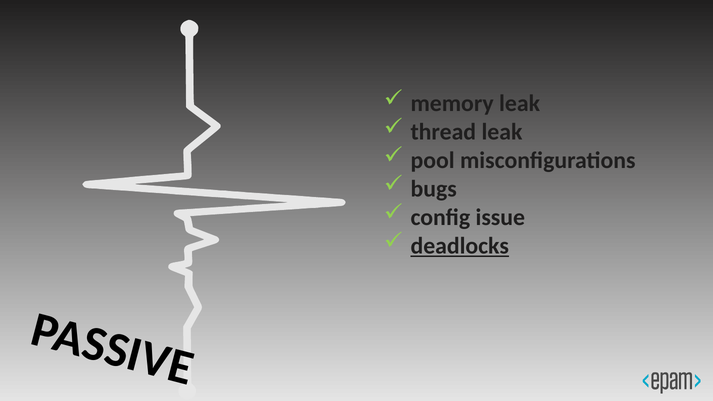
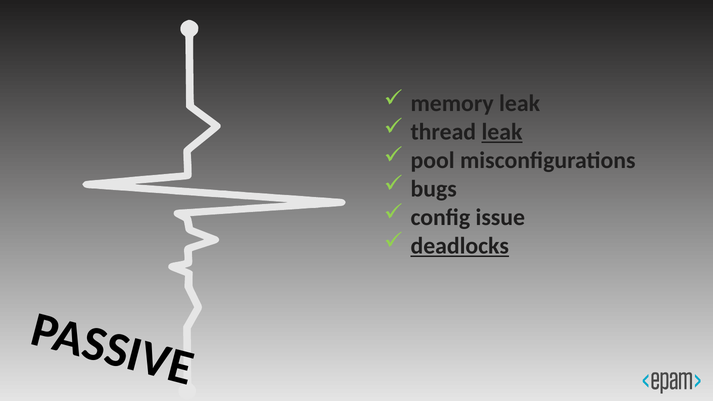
leak at (502, 132) underline: none -> present
